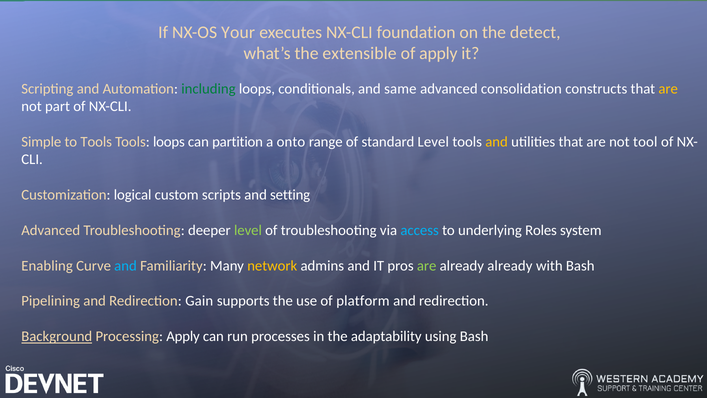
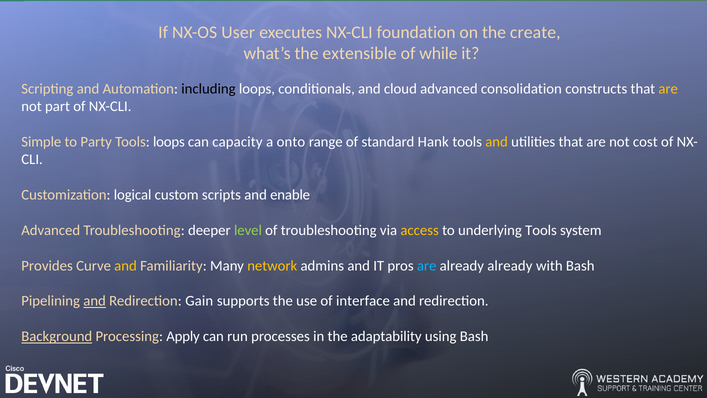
Your: Your -> User
detect: detect -> create
of apply: apply -> while
including colour: green -> black
same: same -> cloud
to Tools: Tools -> Party
partition: partition -> capacity
standard Level: Level -> Hank
tool: tool -> cost
setting: setting -> enable
access colour: light blue -> yellow
underlying Roles: Roles -> Tools
Enabling: Enabling -> Provides
and at (126, 265) colour: light blue -> yellow
are at (427, 265) colour: light green -> light blue
and at (95, 301) underline: none -> present
platform: platform -> interface
